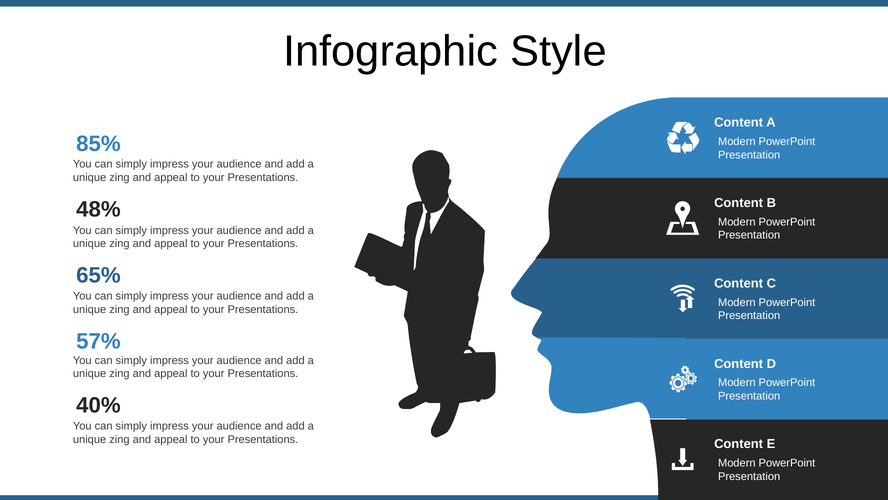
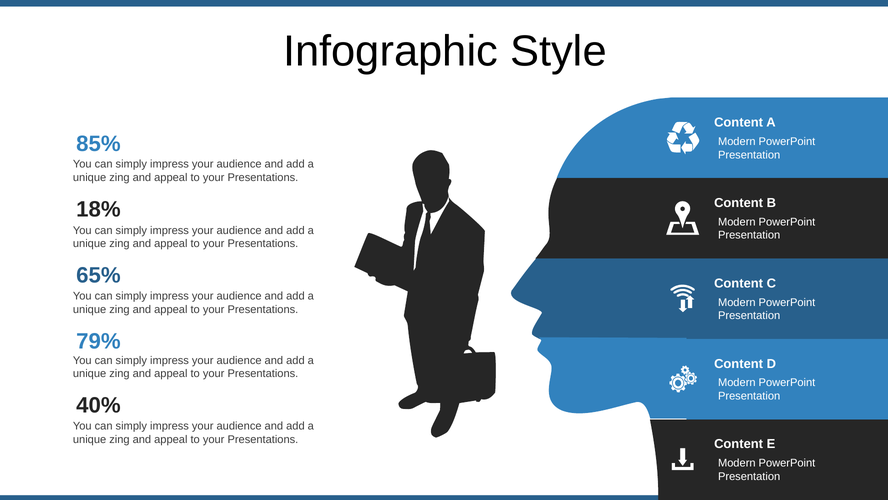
48%: 48% -> 18%
57%: 57% -> 79%
